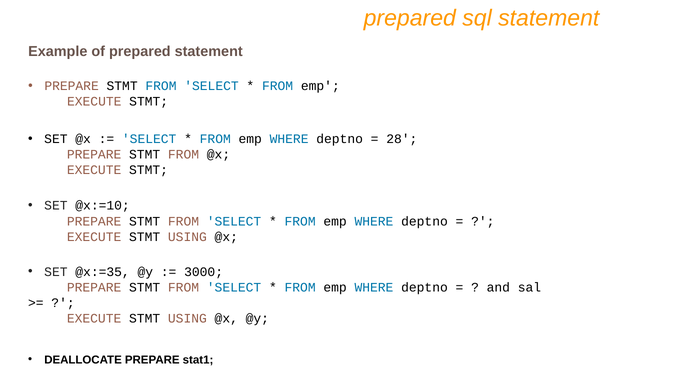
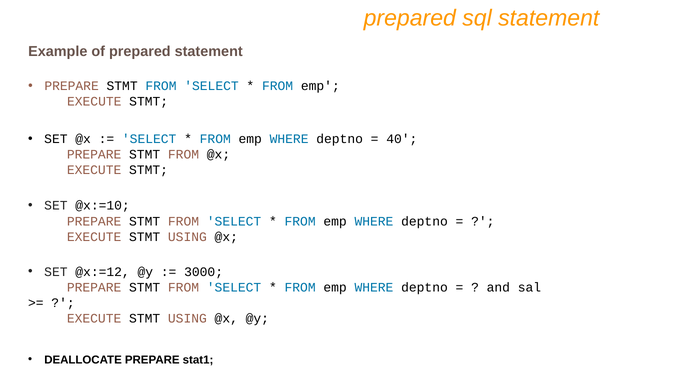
28: 28 -> 40
@x:=35: @x:=35 -> @x:=12
